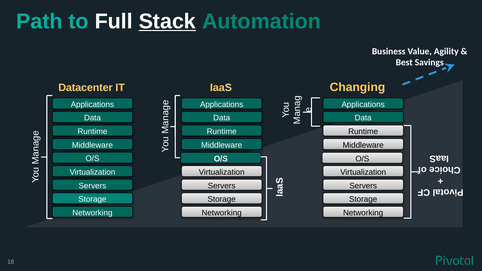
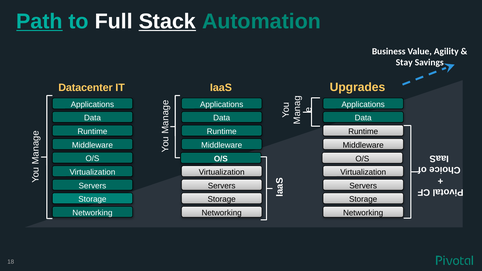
Path underline: none -> present
Best: Best -> Stay
Changing: Changing -> Upgrades
